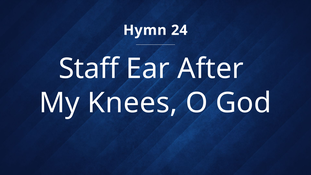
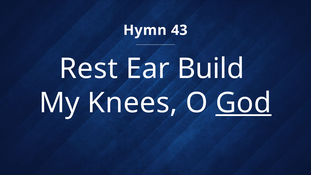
24: 24 -> 43
Staff: Staff -> Rest
After: After -> Build
God underline: none -> present
